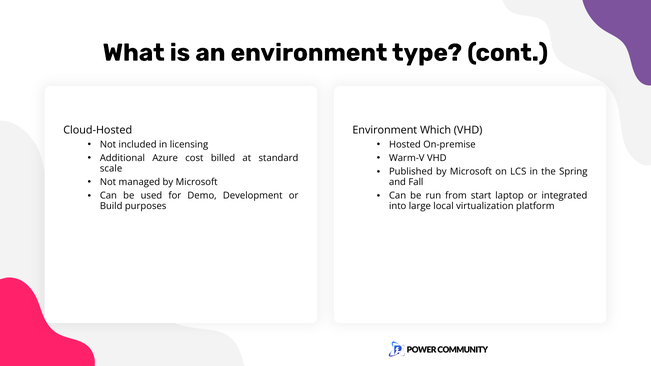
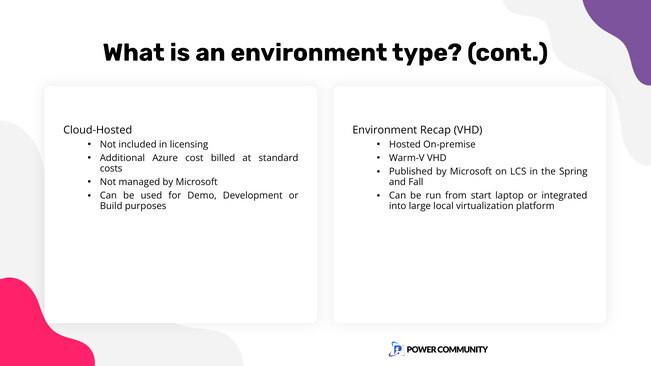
Which: Which -> Recap
scale: scale -> costs
